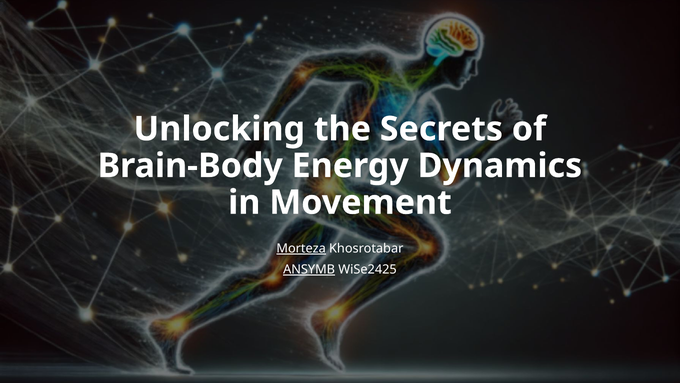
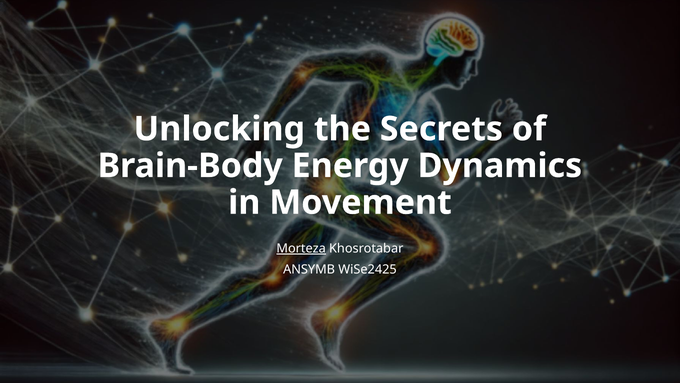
ANSYMB underline: present -> none
